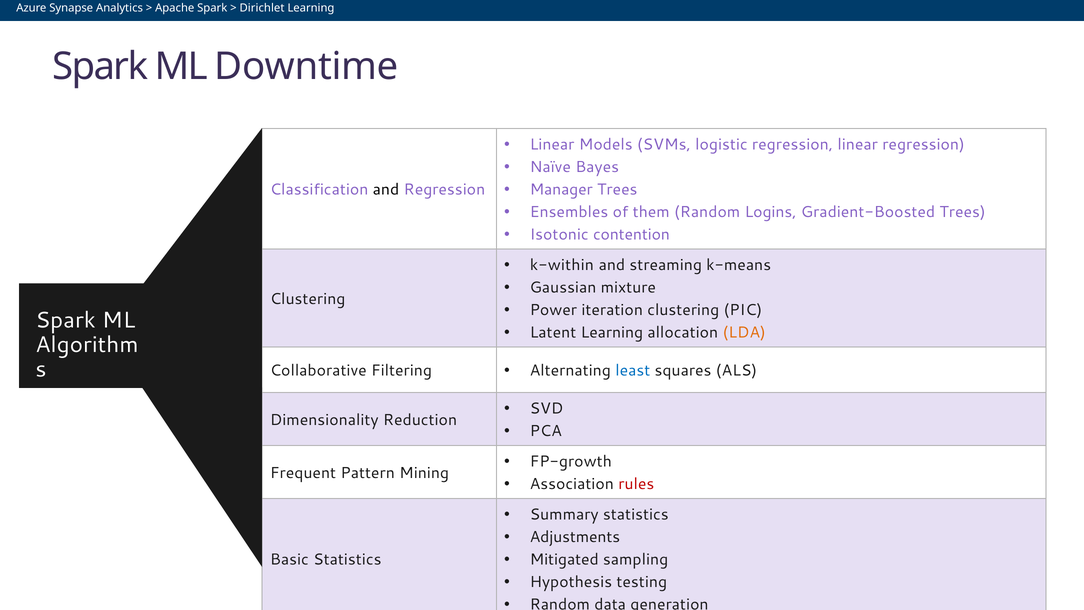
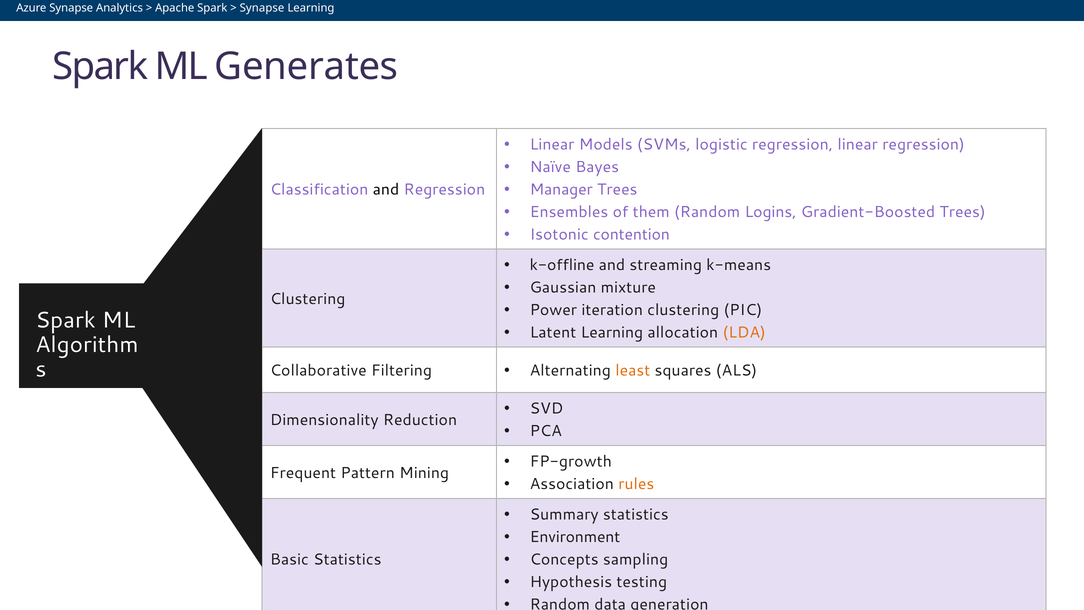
Dirichlet at (262, 8): Dirichlet -> Synapse
Downtime: Downtime -> Generates
k-within: k-within -> k-offline
least colour: blue -> orange
rules colour: red -> orange
Adjustments: Adjustments -> Environment
Mitigated: Mitigated -> Concepts
